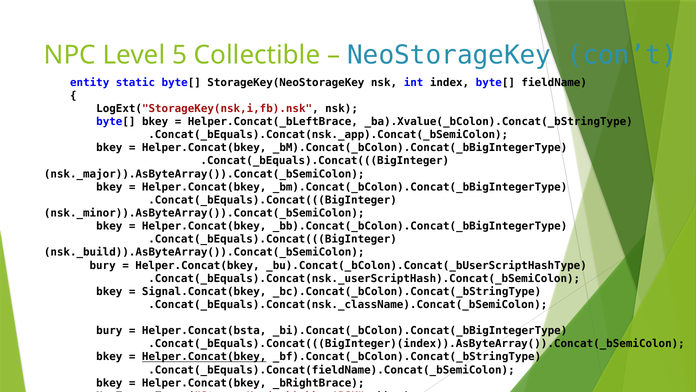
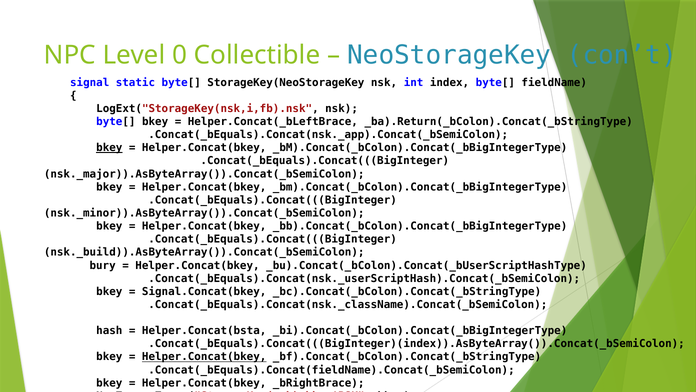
5: 5 -> 0
entity: entity -> signal
_ba).Xvalue(_bColon).Concat(_bStringType: _ba).Xvalue(_bColon).Concat(_bStringType -> _ba).Return(_bColon).Concat(_bStringType
bkey at (109, 148) underline: none -> present
bury at (109, 330): bury -> hash
